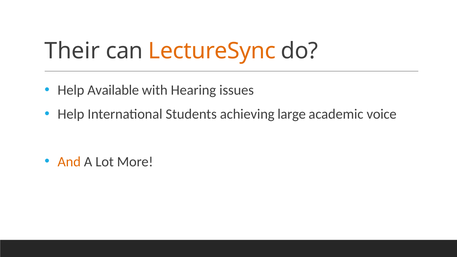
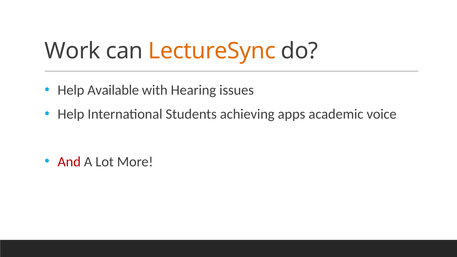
Their: Their -> Work
large: large -> apps
And colour: orange -> red
